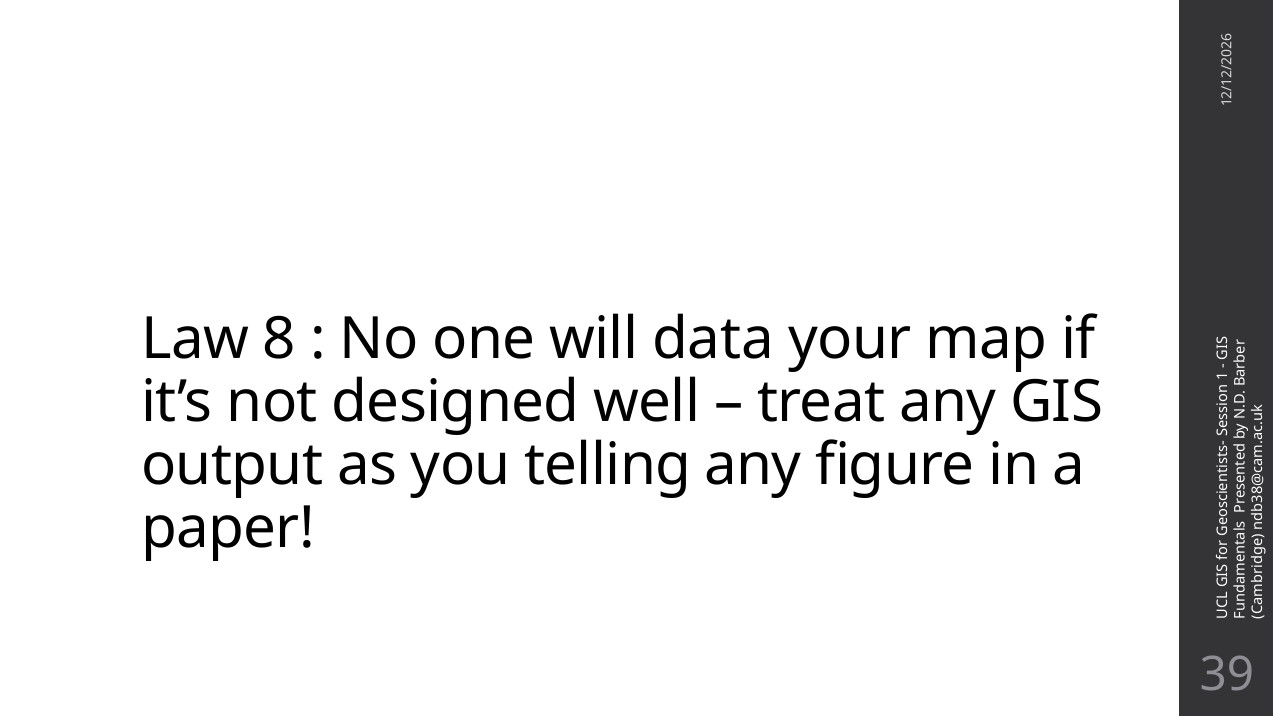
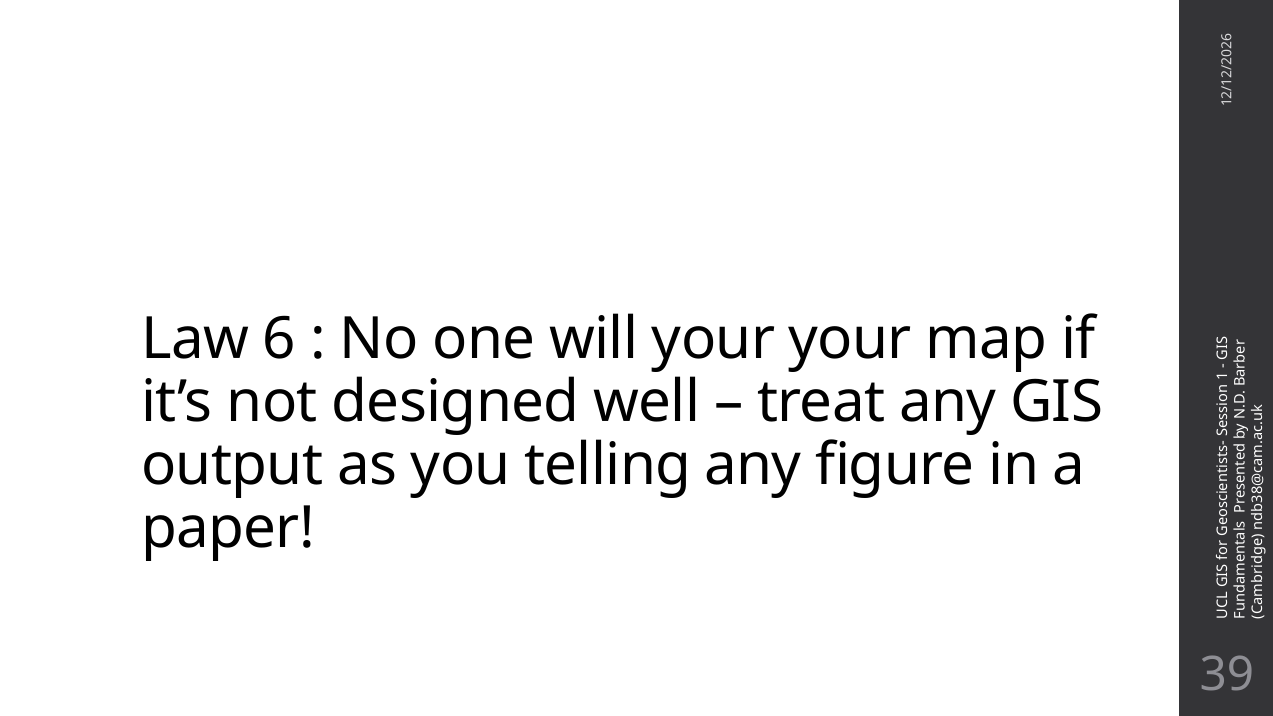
Law 8: 8 -> 6
will data: data -> your
